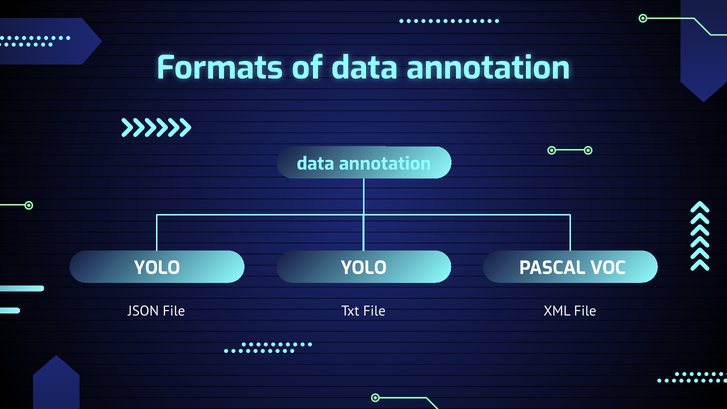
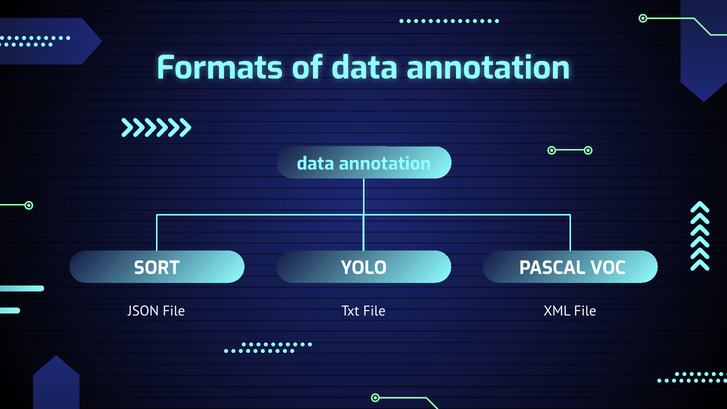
YOLO at (157, 268): YOLO -> SORT
